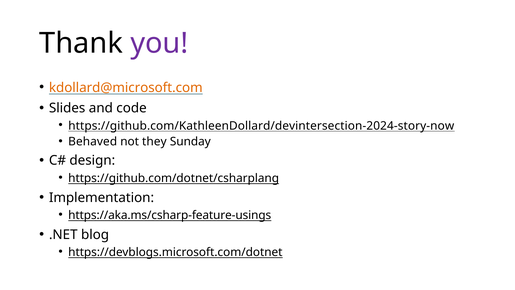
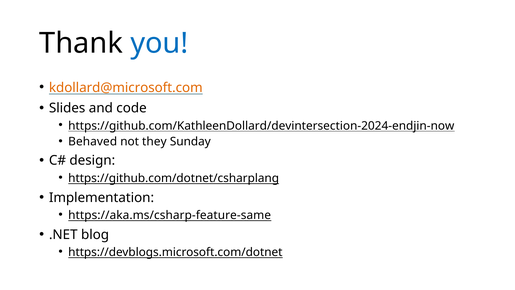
you colour: purple -> blue
https://github.com/KathleenDollard/devintersection-2024-story-now: https://github.com/KathleenDollard/devintersection-2024-story-now -> https://github.com/KathleenDollard/devintersection-2024-endjin-now
https://aka.ms/csharp-feature-usings: https://aka.ms/csharp-feature-usings -> https://aka.ms/csharp-feature-same
